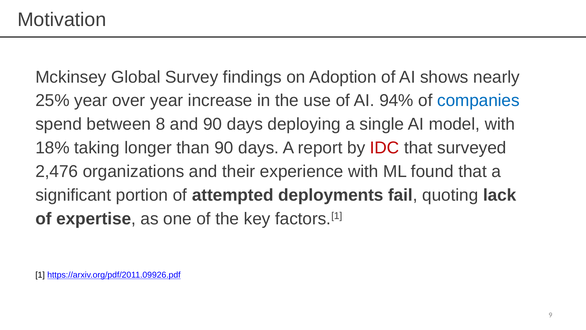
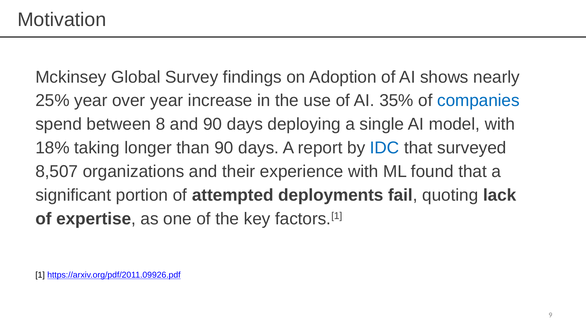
94%: 94% -> 35%
IDC colour: red -> blue
2,476: 2,476 -> 8,507
